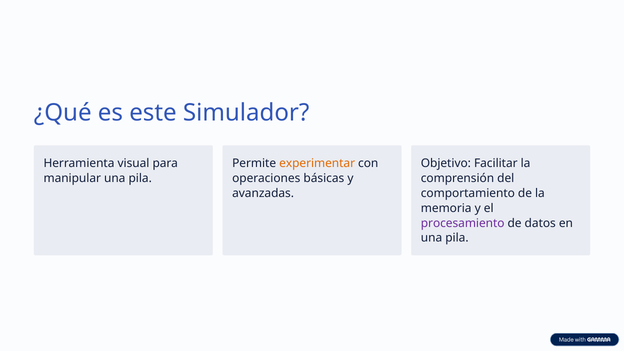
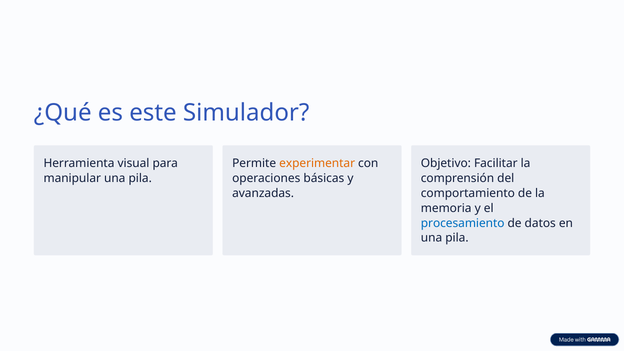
procesamiento colour: purple -> blue
